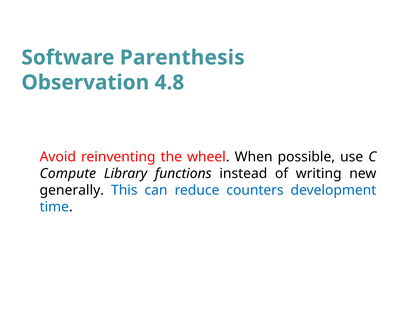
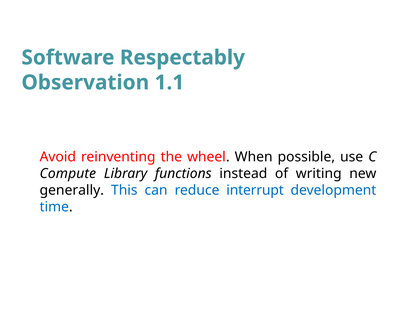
Parenthesis: Parenthesis -> Respectably
4.8: 4.8 -> 1.1
counters: counters -> interrupt
